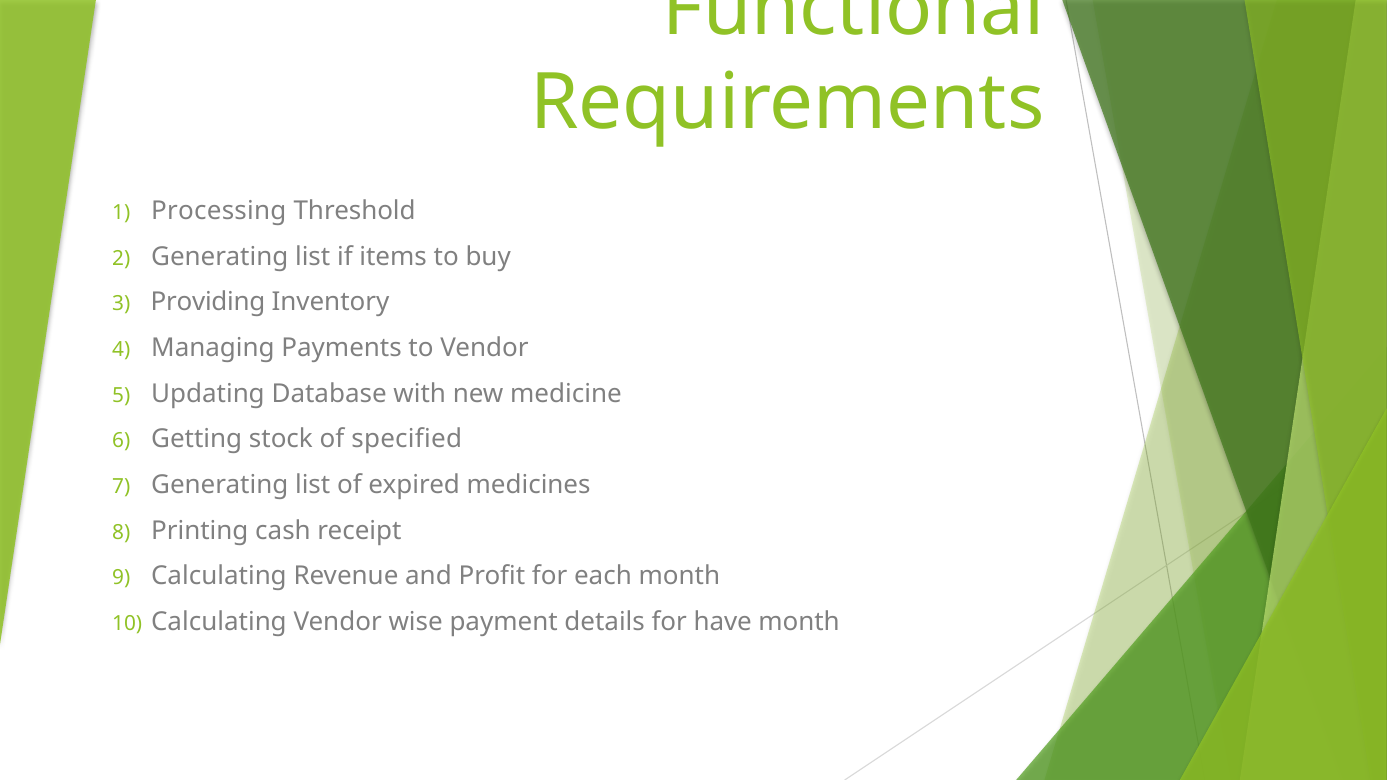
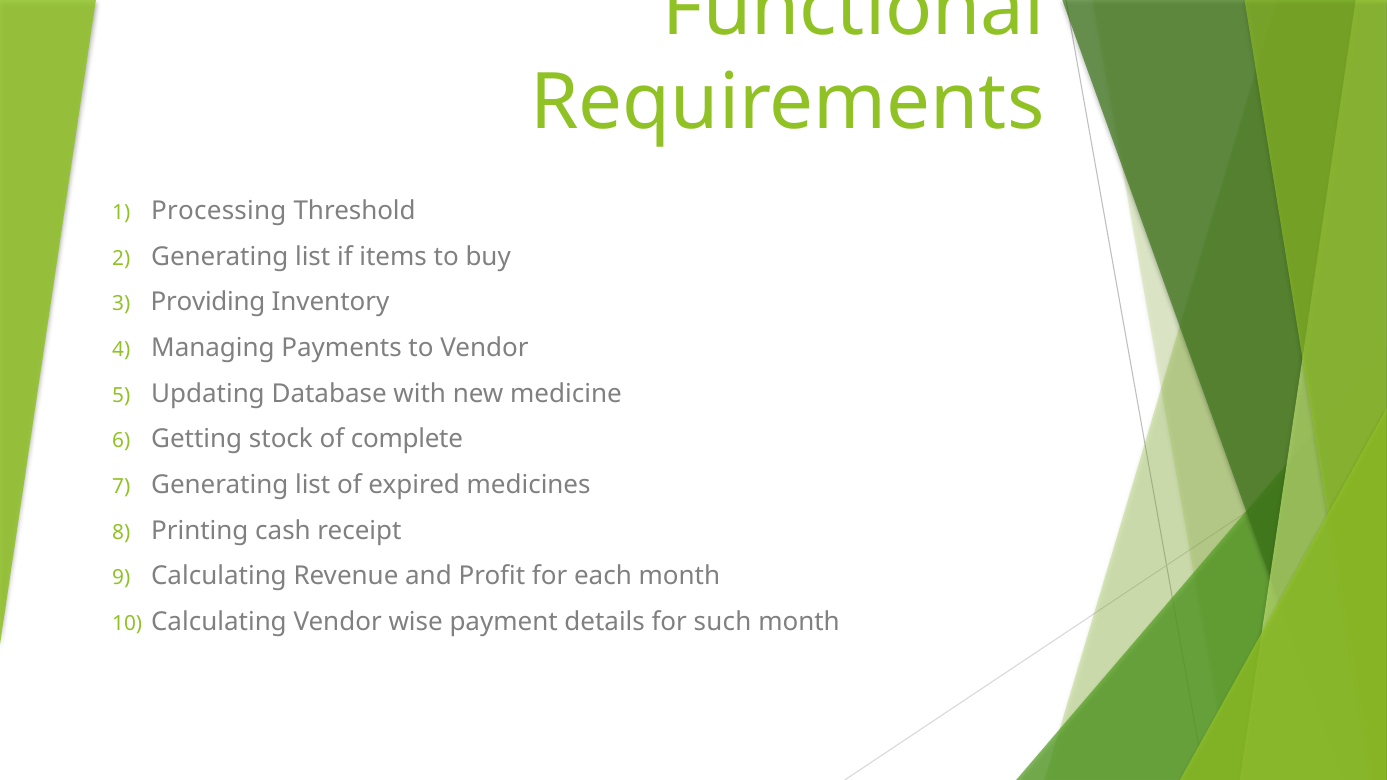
specified: specified -> complete
have: have -> such
